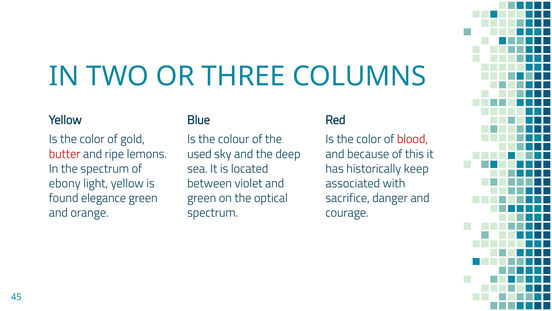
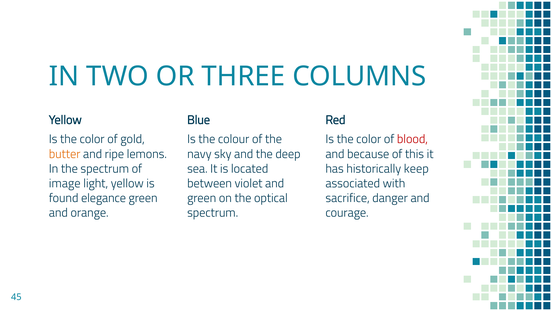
butter colour: red -> orange
used: used -> navy
ebony: ebony -> image
